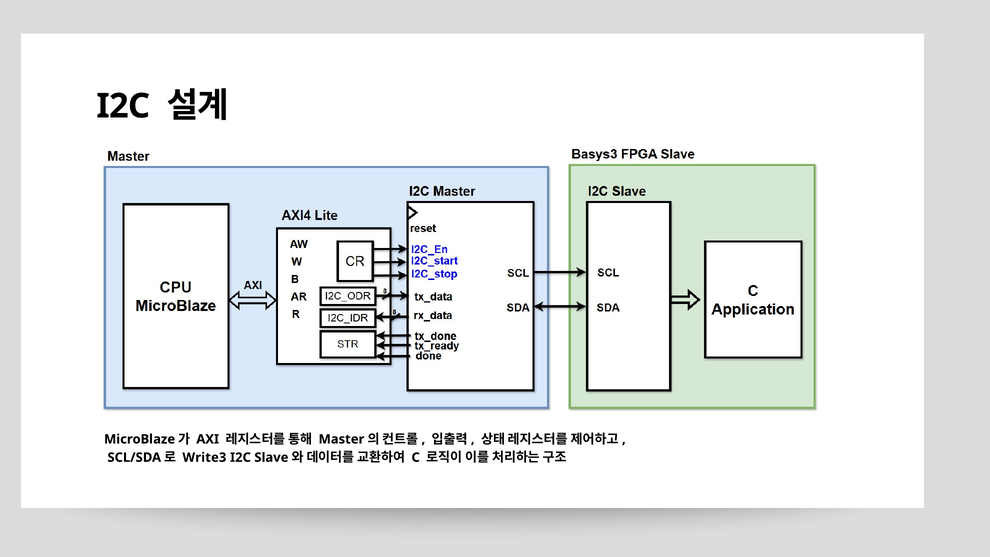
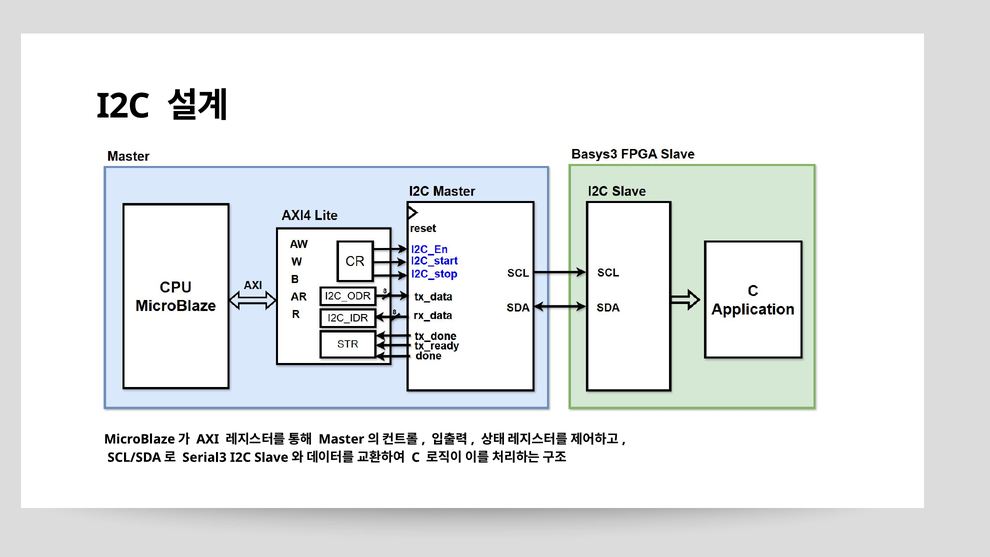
Write3: Write3 -> Serial3
